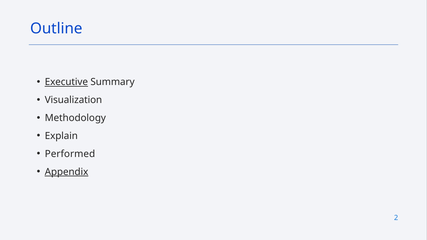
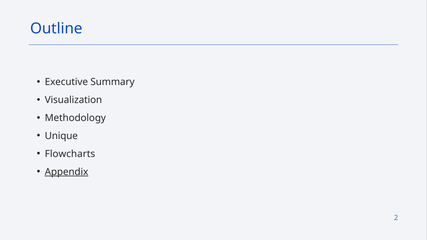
Executive underline: present -> none
Explain: Explain -> Unique
Performed: Performed -> Flowcharts
